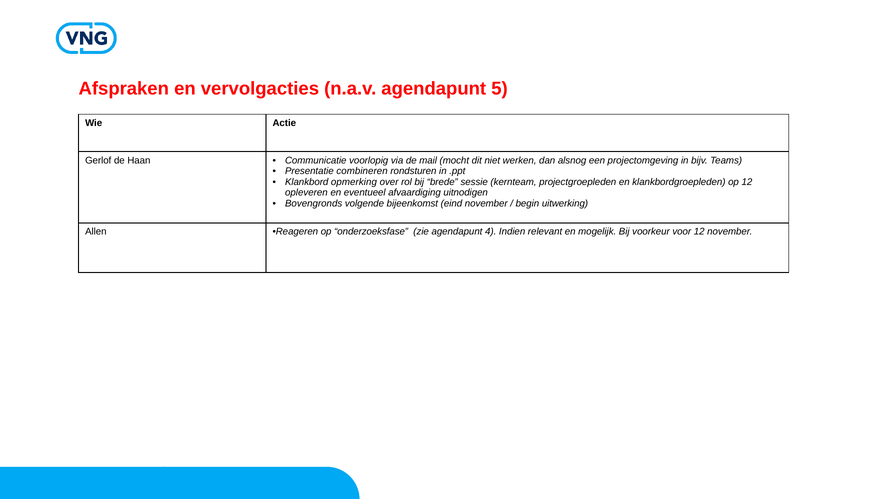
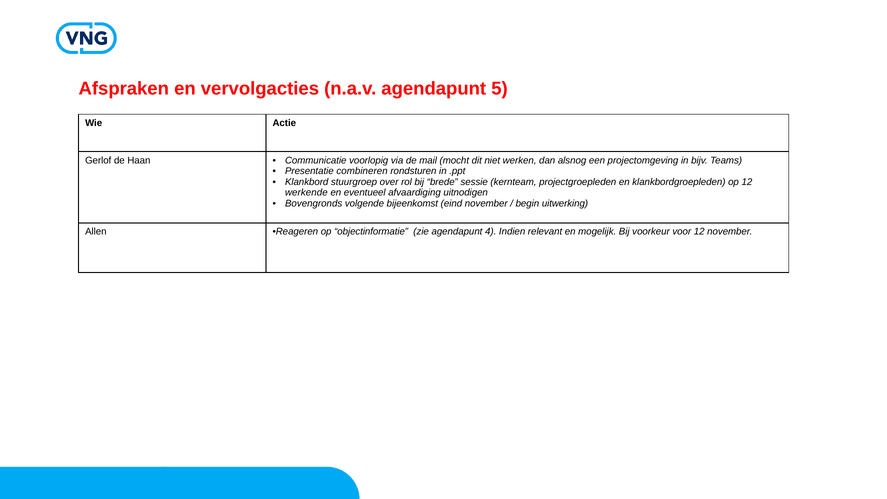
opmerking: opmerking -> stuurgroep
opleveren: opleveren -> werkende
onderzoeksfase: onderzoeksfase -> objectinformatie
